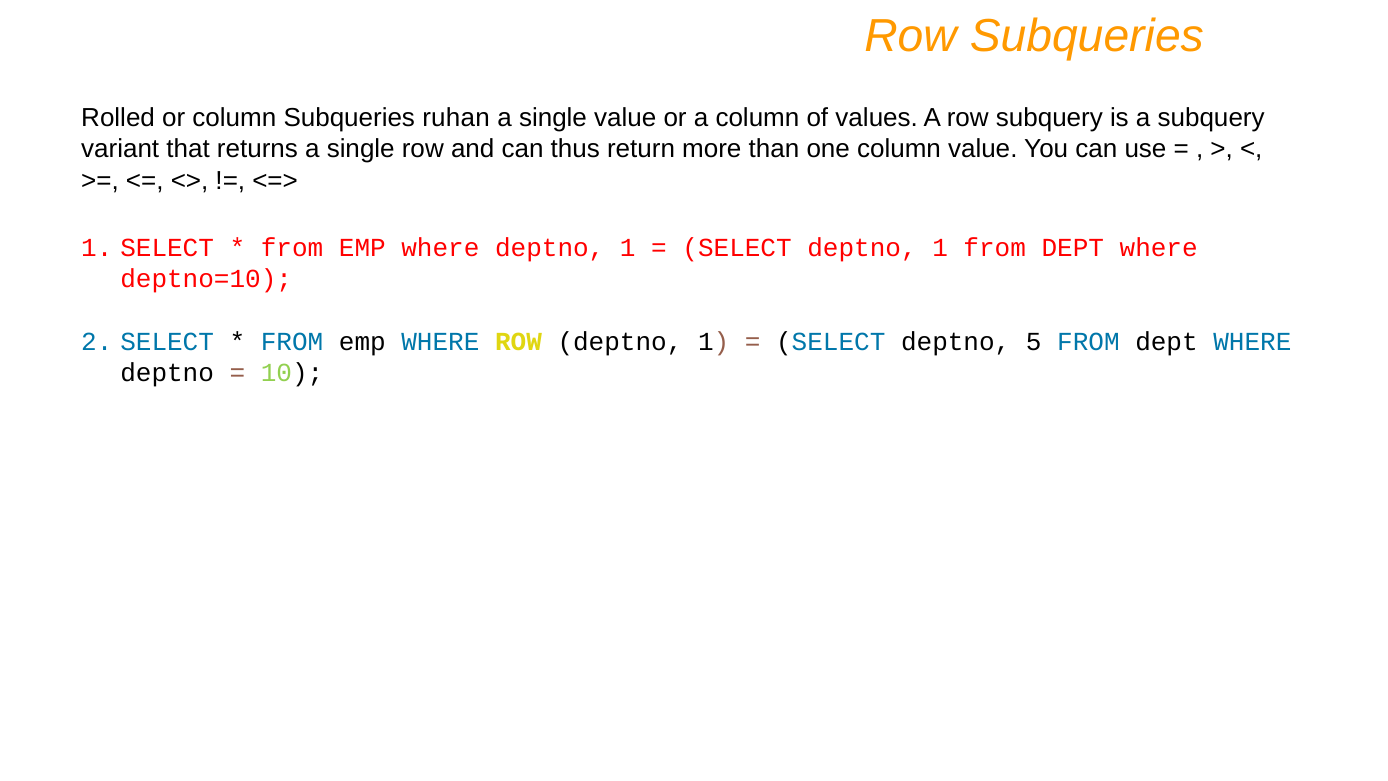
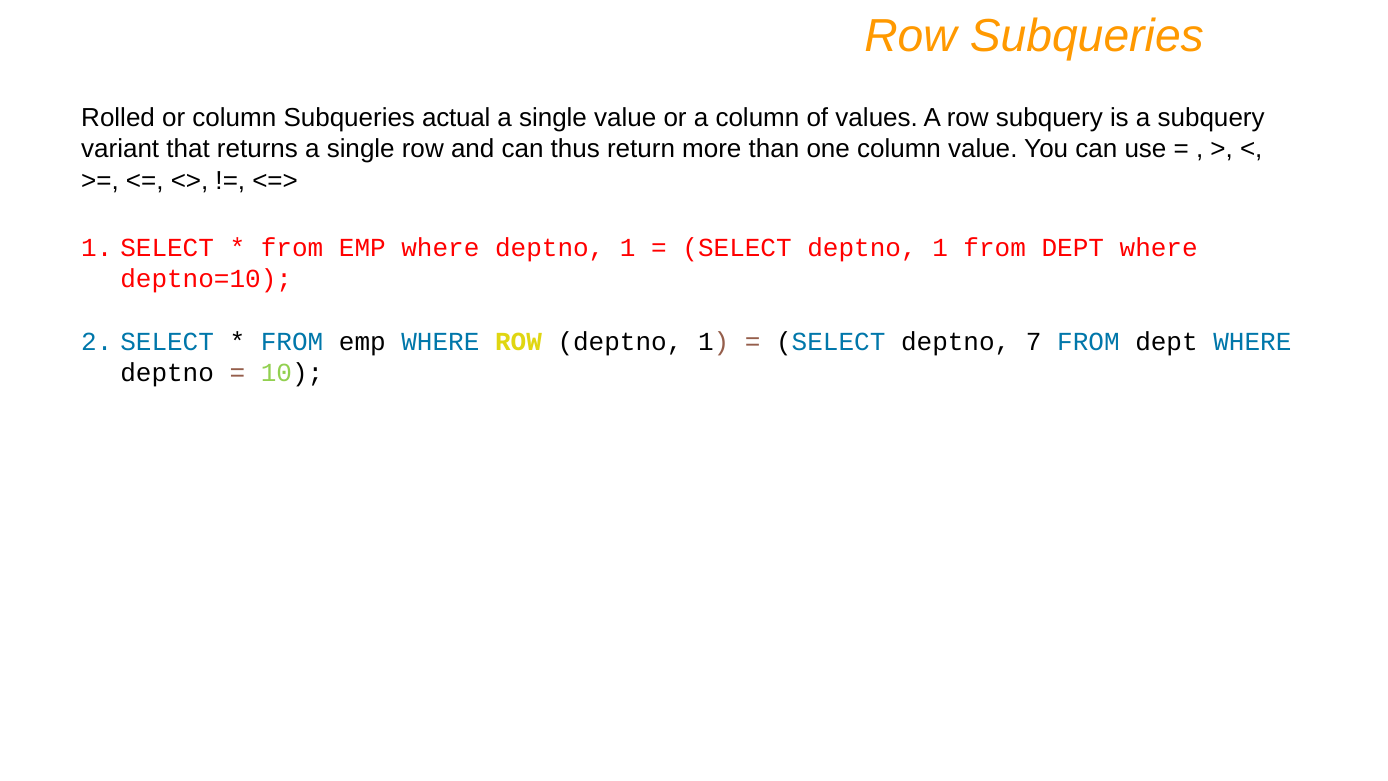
ruhan: ruhan -> actual
5: 5 -> 7
